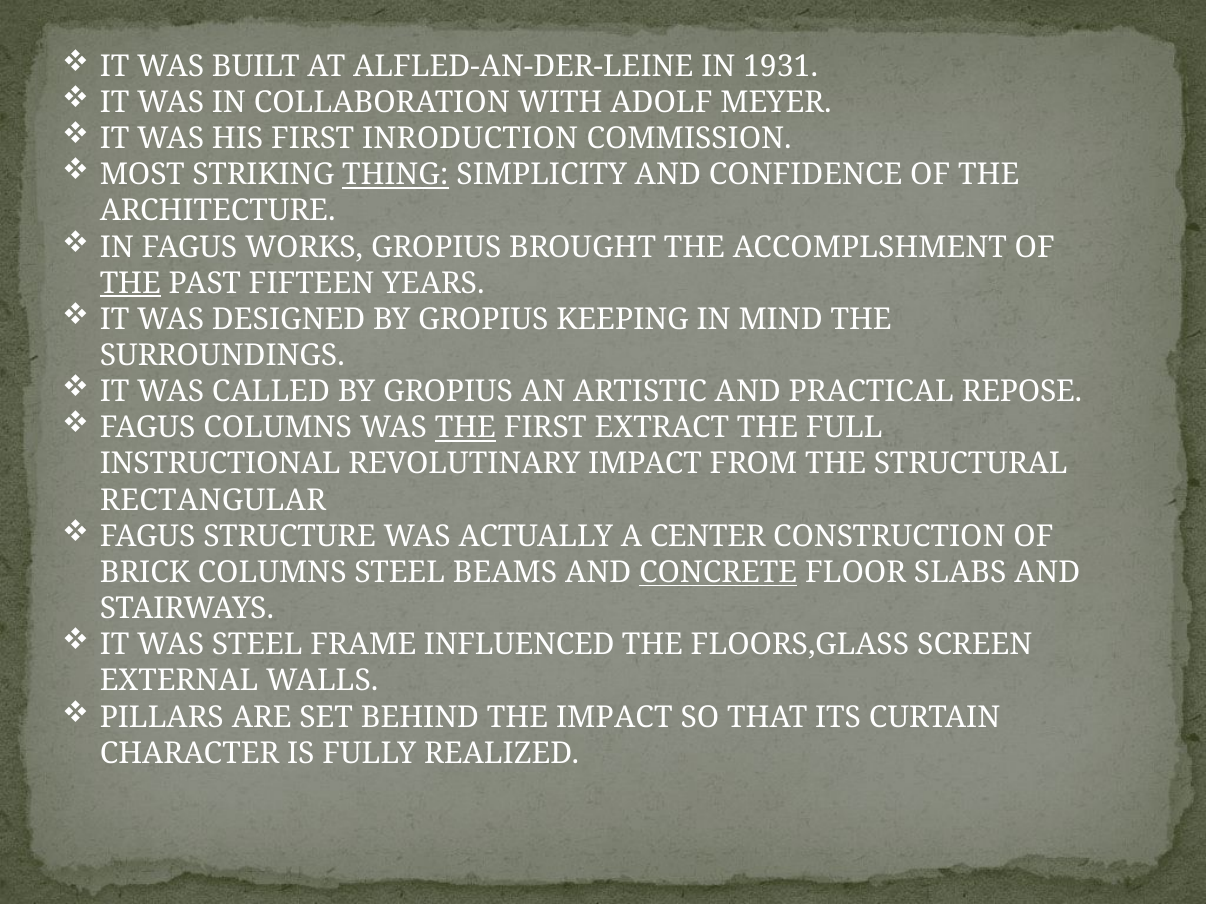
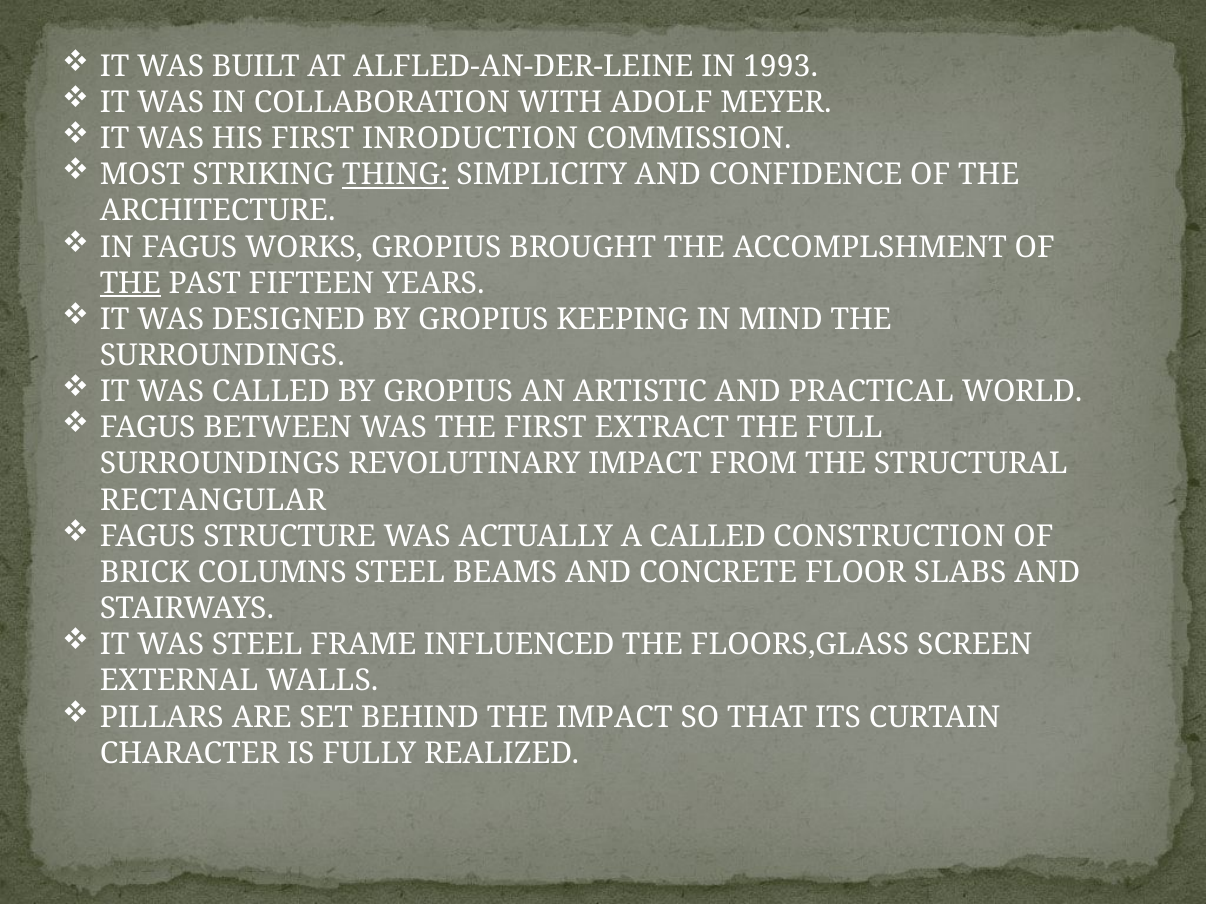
1931: 1931 -> 1993
REPOSE: REPOSE -> WORLD
FAGUS COLUMNS: COLUMNS -> BETWEEN
THE at (465, 428) underline: present -> none
INSTRUCTIONAL at (220, 464): INSTRUCTIONAL -> SURROUNDINGS
A CENTER: CENTER -> CALLED
CONCRETE underline: present -> none
